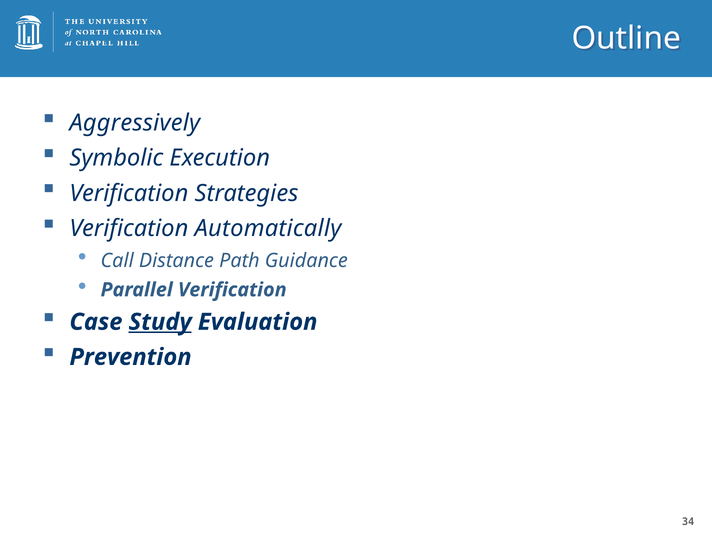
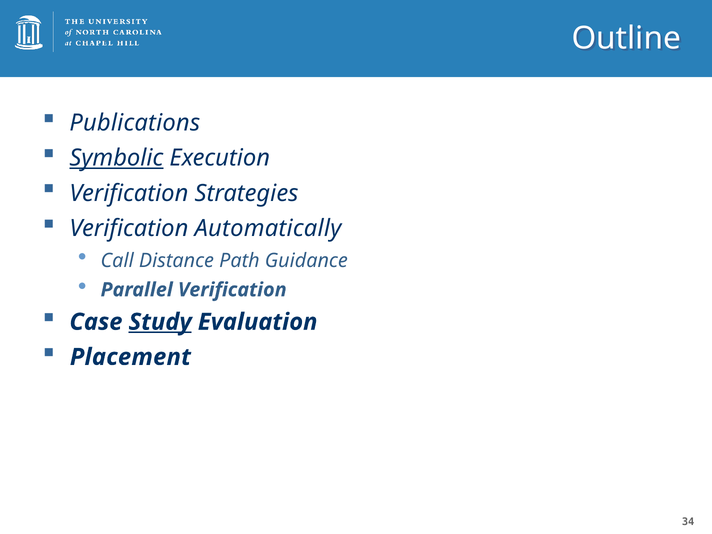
Aggressively: Aggressively -> Publications
Symbolic underline: none -> present
Prevention: Prevention -> Placement
